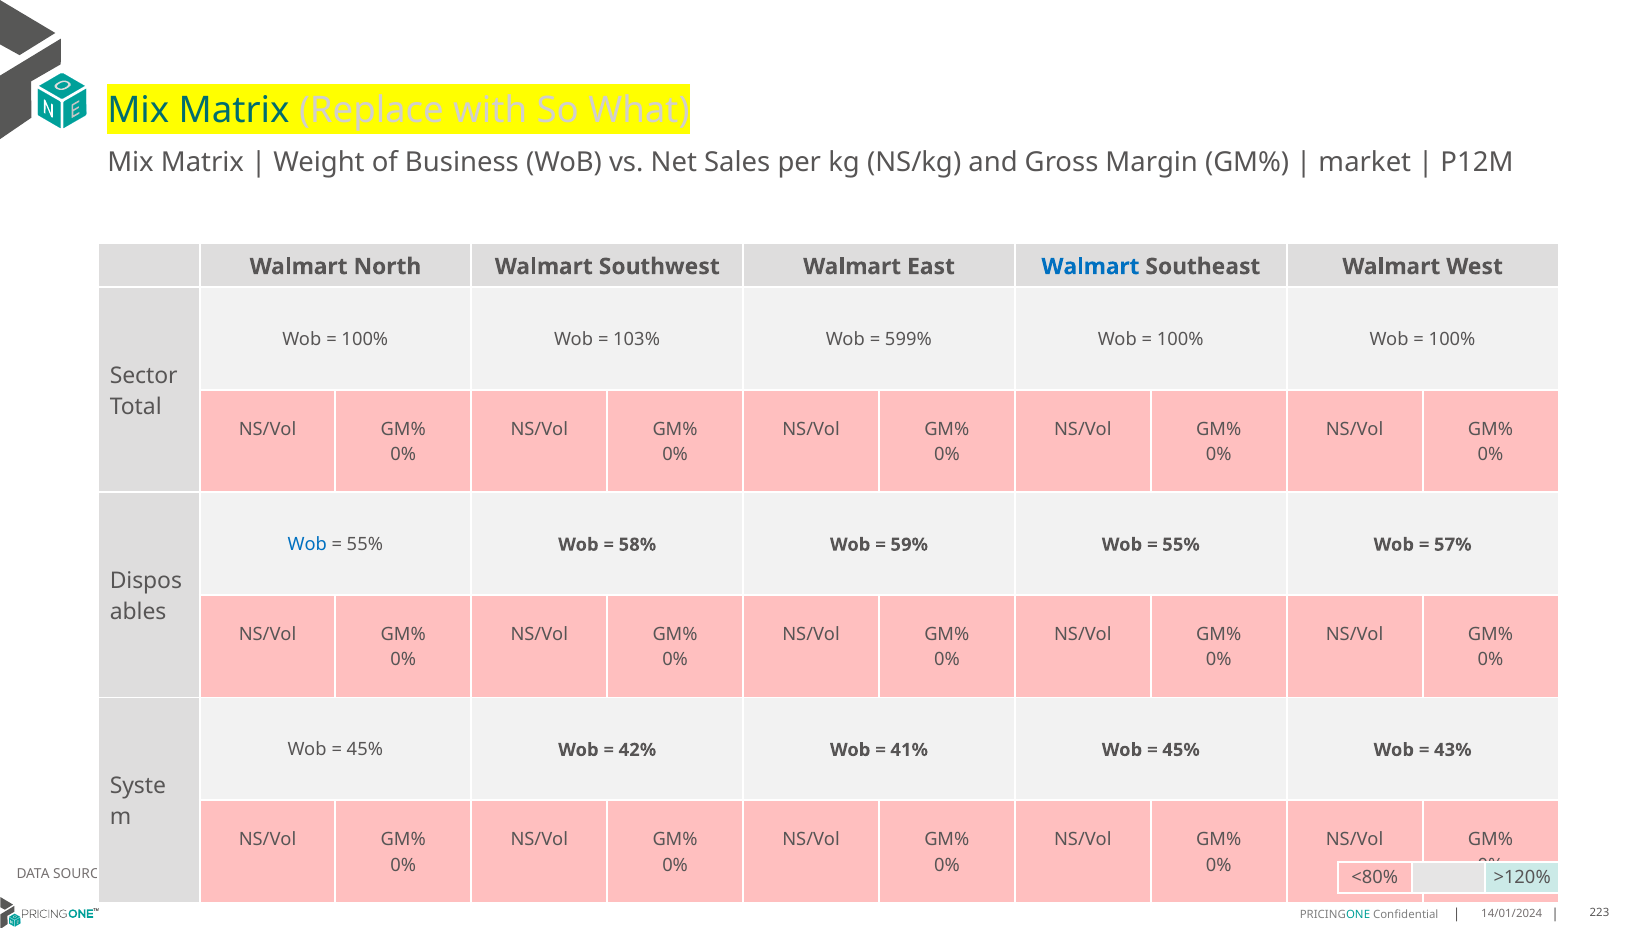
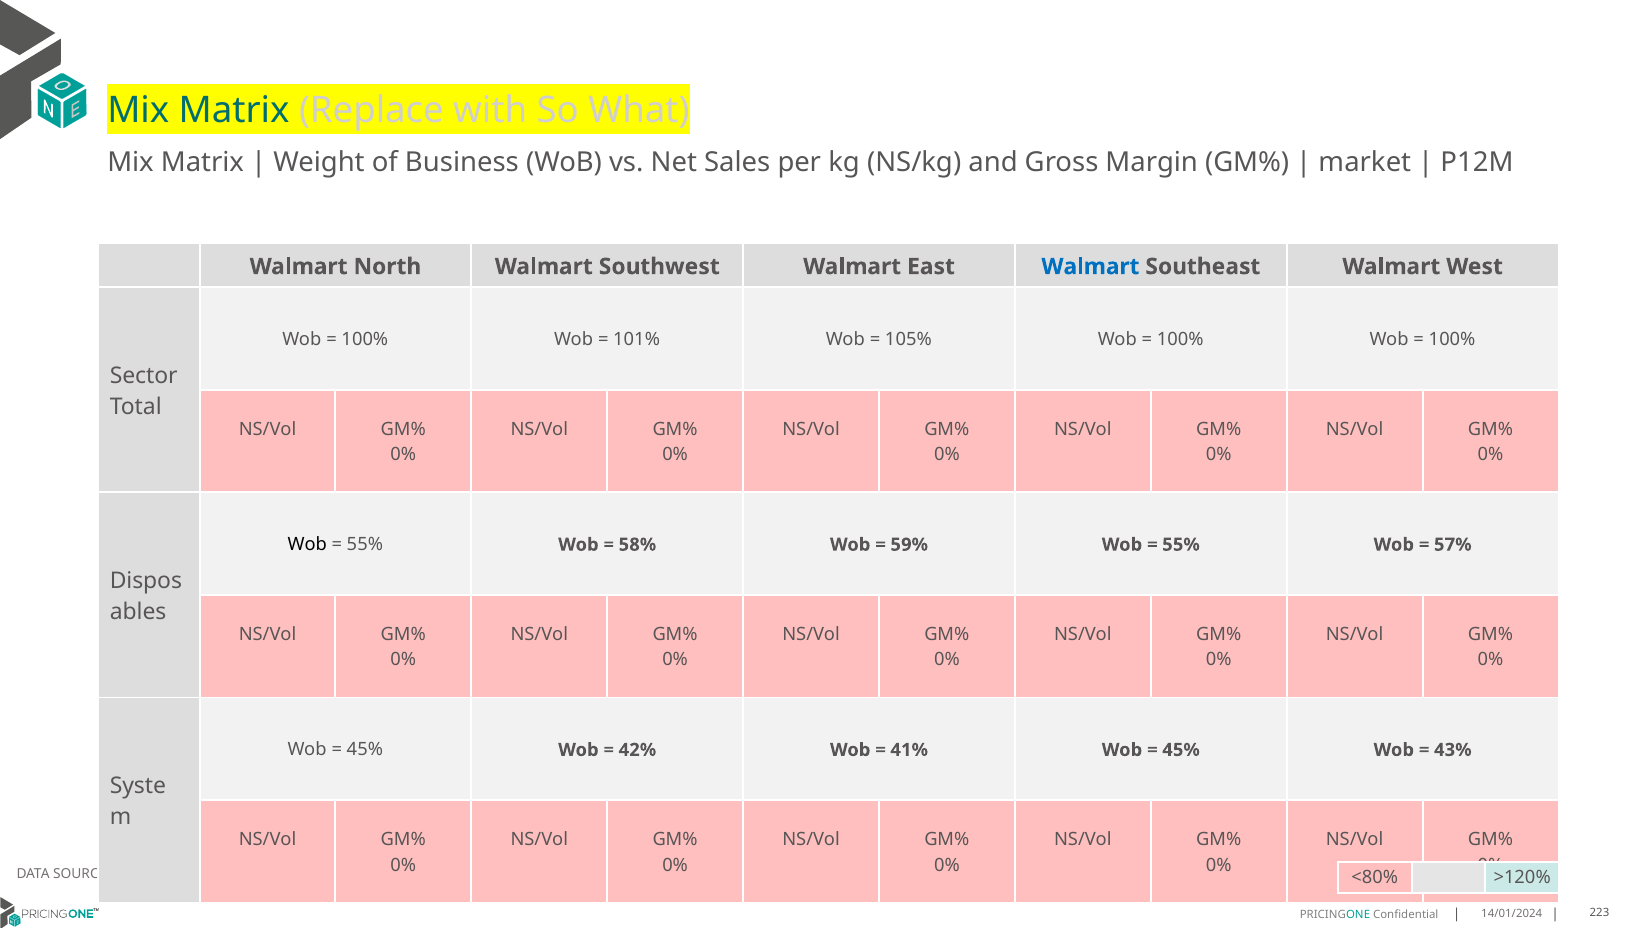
103%: 103% -> 101%
599%: 599% -> 105%
Wob at (307, 545) colour: blue -> black
